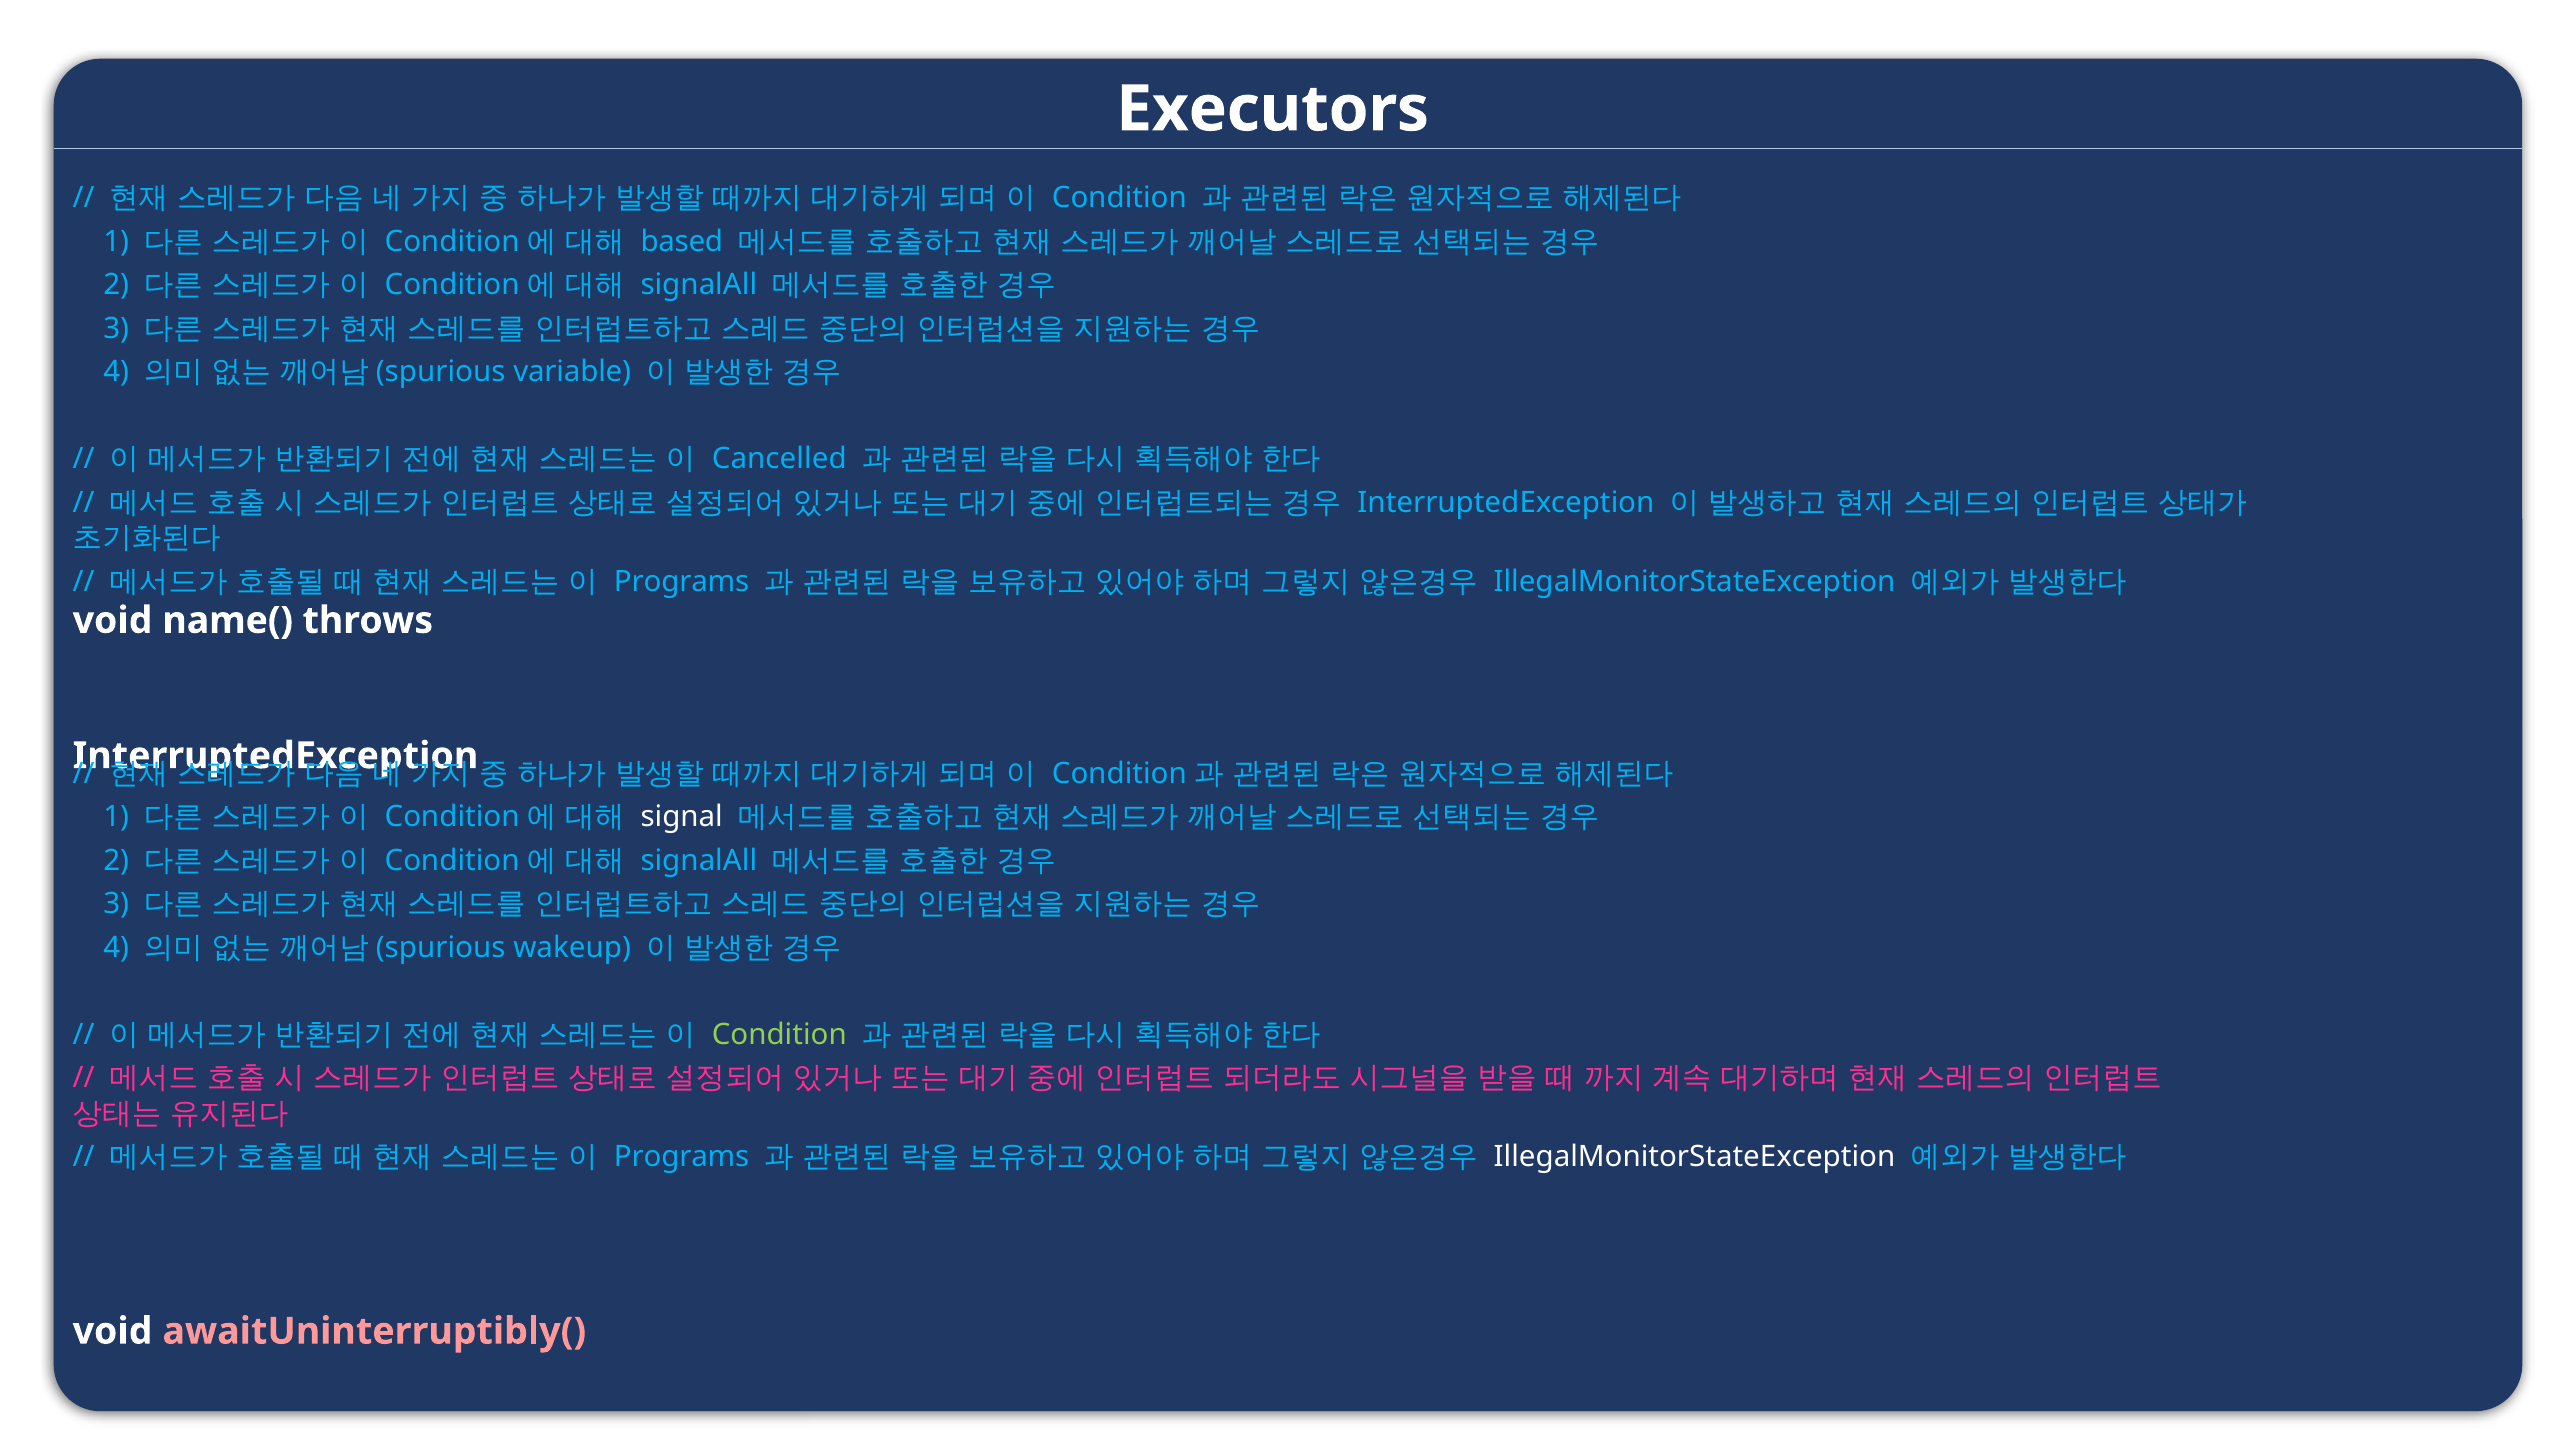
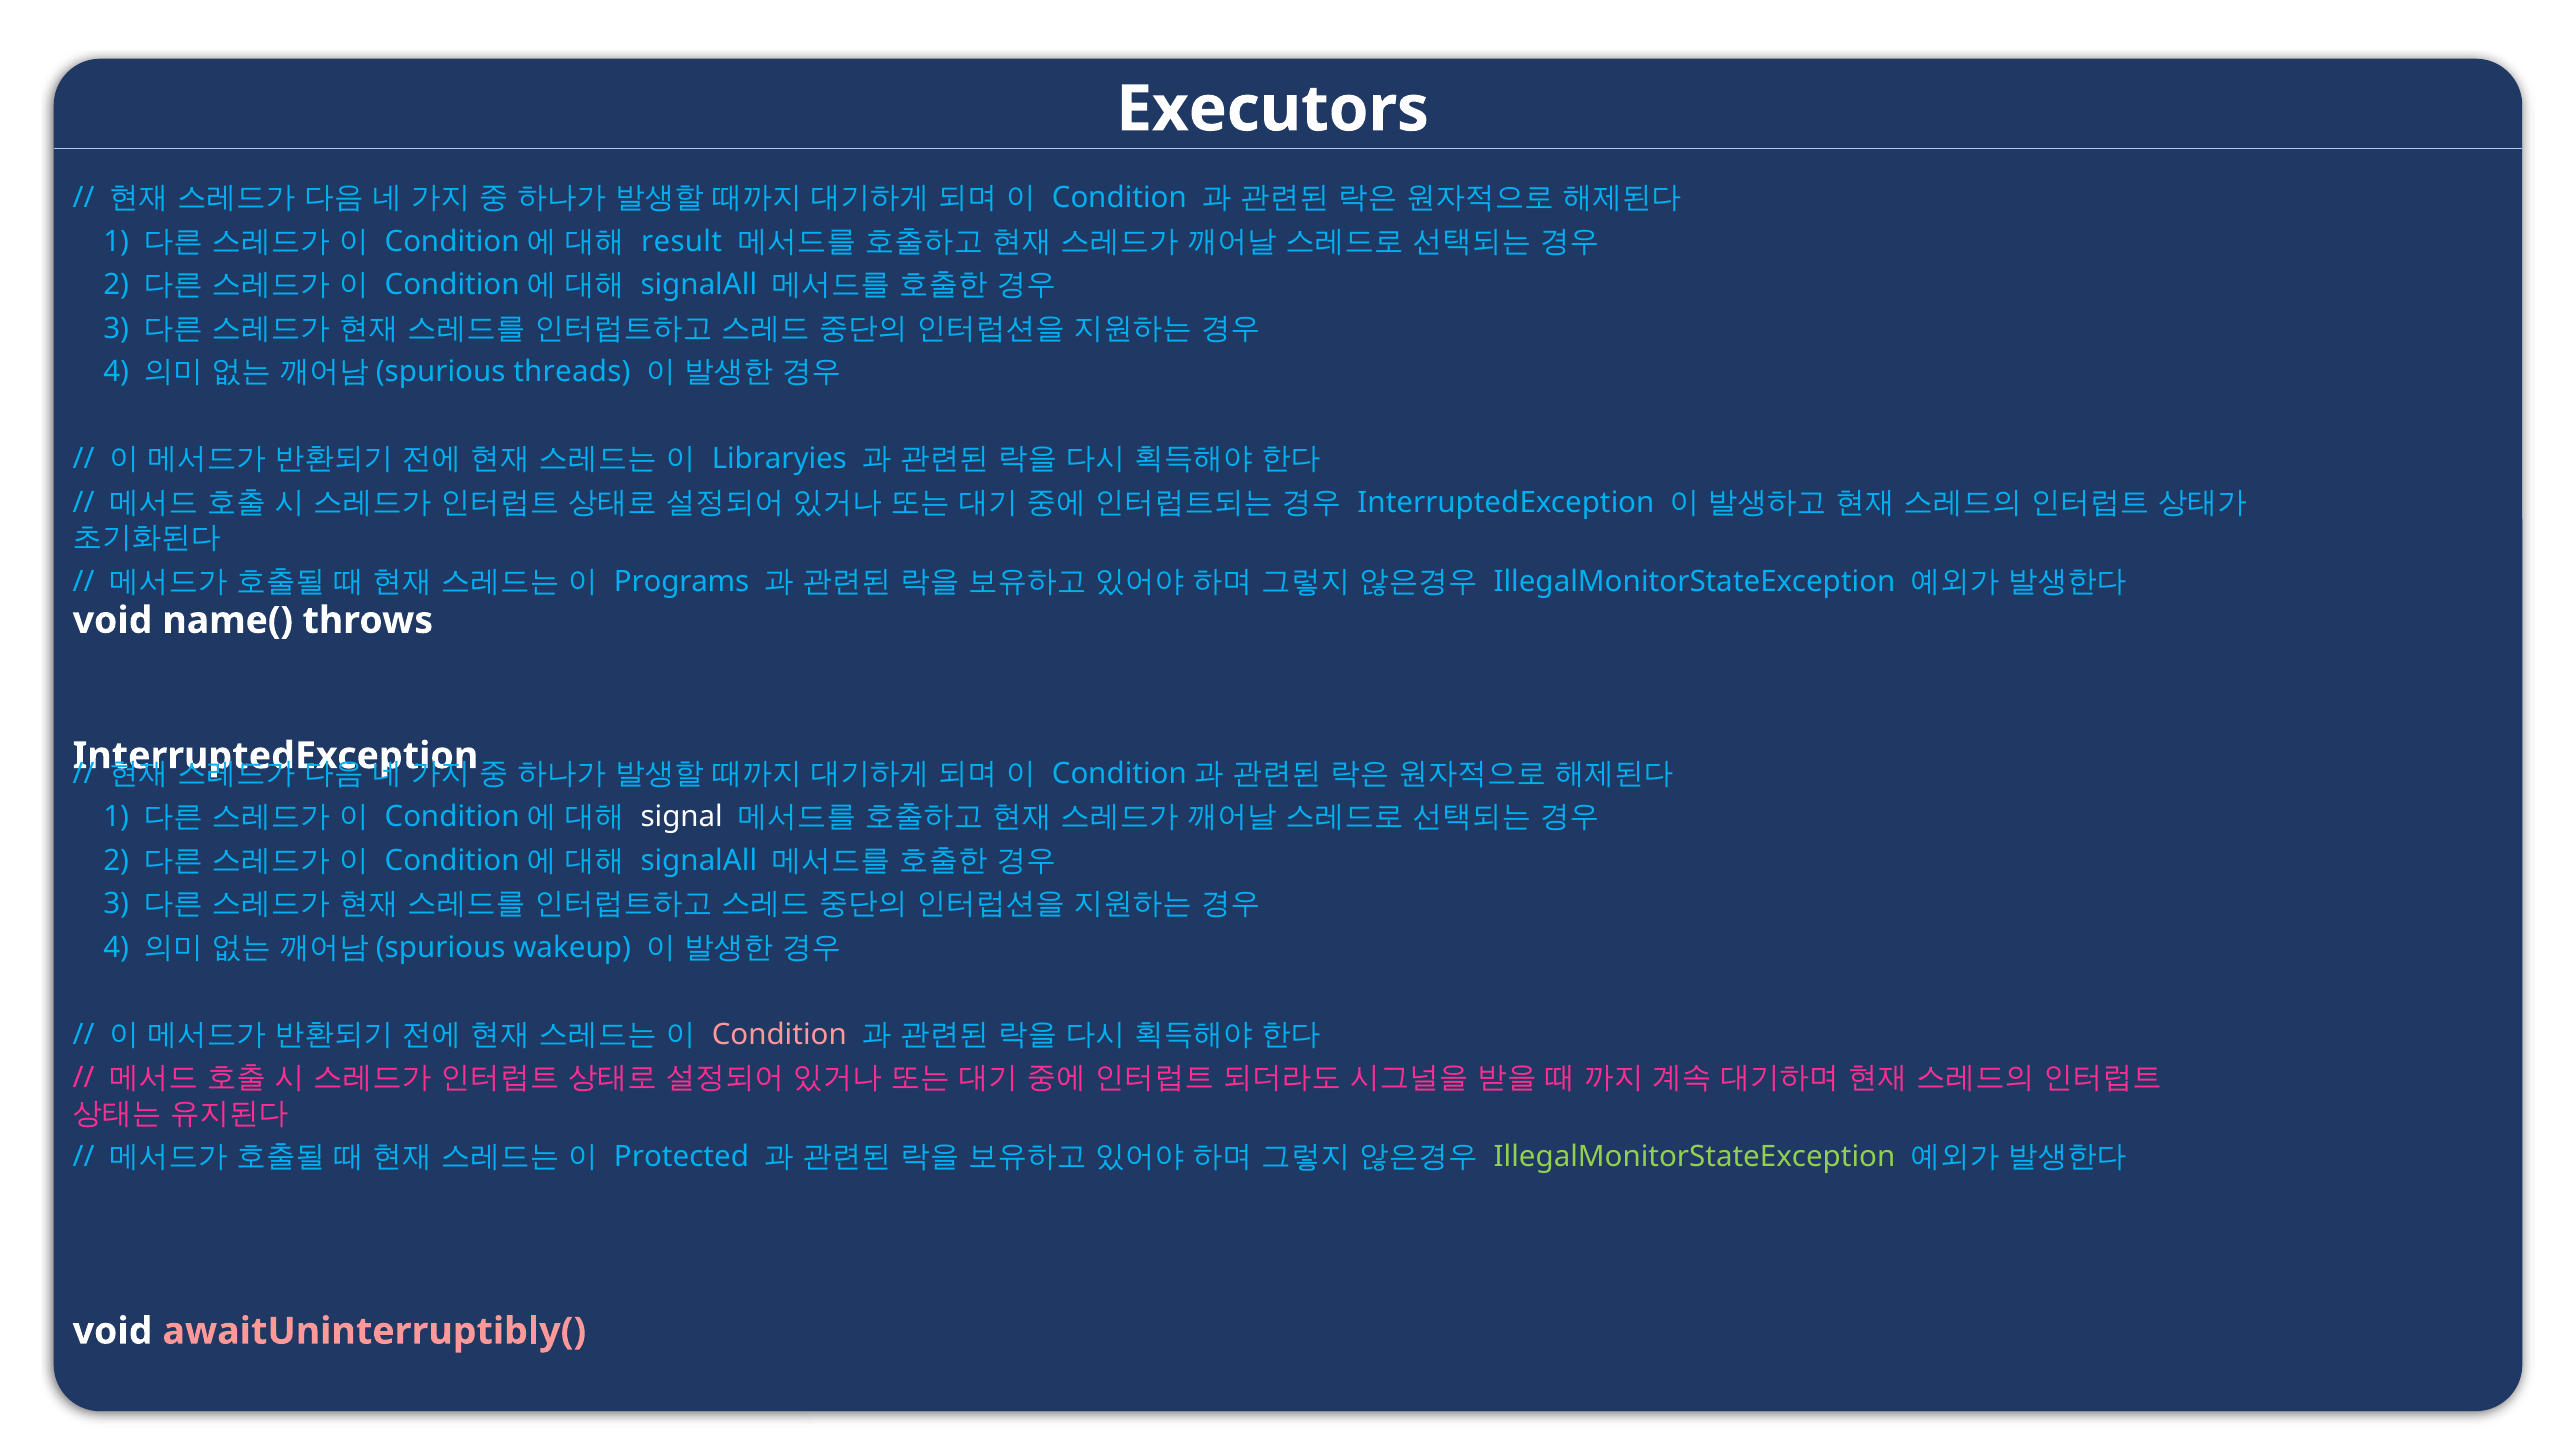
based: based -> result
variable: variable -> threads
Cancelled: Cancelled -> Libraryies
Condition at (779, 1034) colour: light green -> pink
Programs at (682, 1157): Programs -> Protected
IllegalMonitorStateException at (1694, 1157) colour: white -> light green
